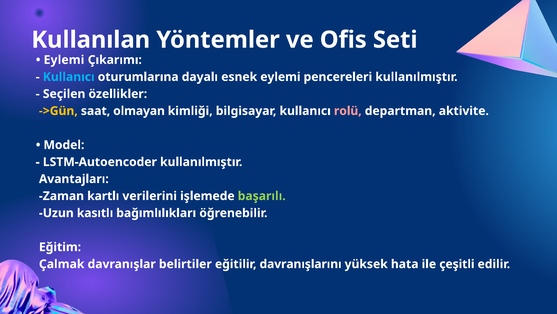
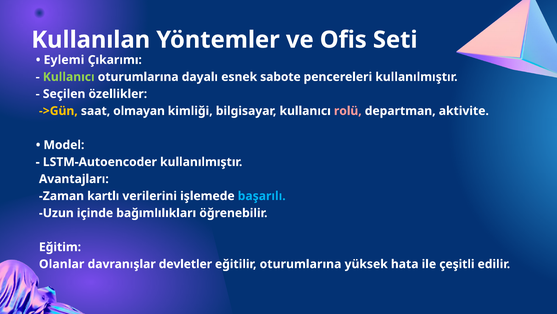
Kullanıcı at (69, 77) colour: light blue -> light green
esnek eylemi: eylemi -> sabote
başarılı colour: light green -> light blue
kasıtlı: kasıtlı -> içinde
Çalmak: Çalmak -> Olanlar
belirtiler: belirtiler -> devletler
eğitilir davranışlarını: davranışlarını -> oturumlarına
